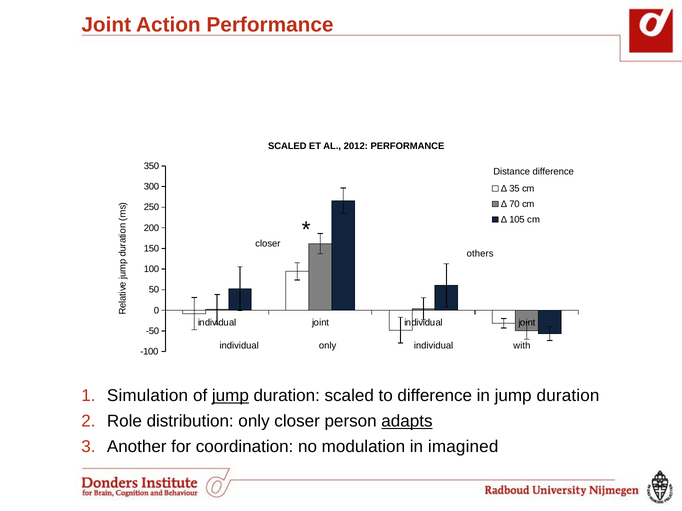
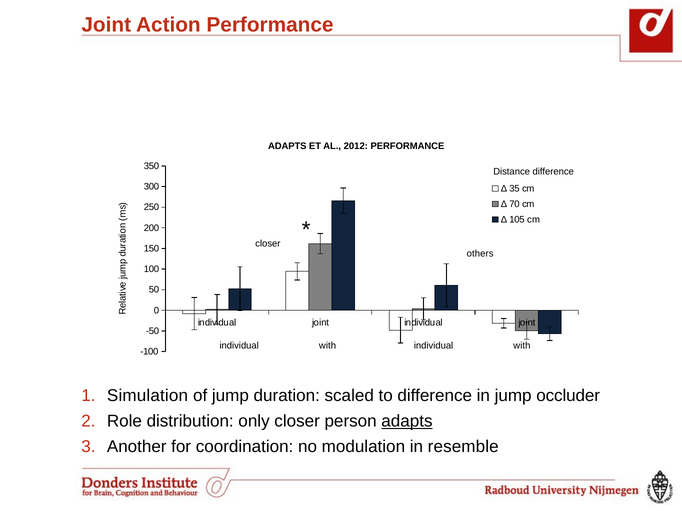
SCALED at (287, 146): SCALED -> ADAPTS
only at (328, 346): only -> with
jump at (230, 396) underline: present -> none
in jump duration: duration -> occluder
imagined: imagined -> resemble
